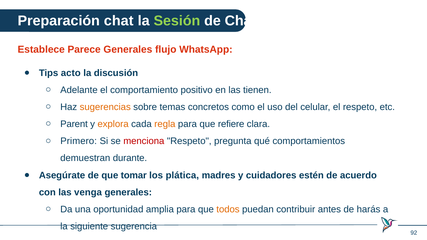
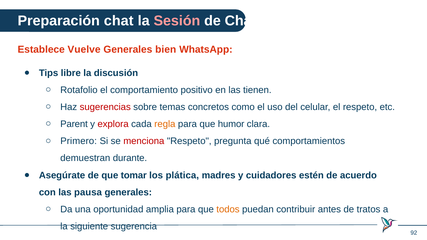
Sesión colour: light green -> pink
Parece: Parece -> Vuelve
flujo: flujo -> bien
acto: acto -> libre
Adelante: Adelante -> Rotafolio
sugerencias colour: orange -> red
explora colour: orange -> red
refiere: refiere -> humor
venga: venga -> pausa
harás: harás -> tratos
